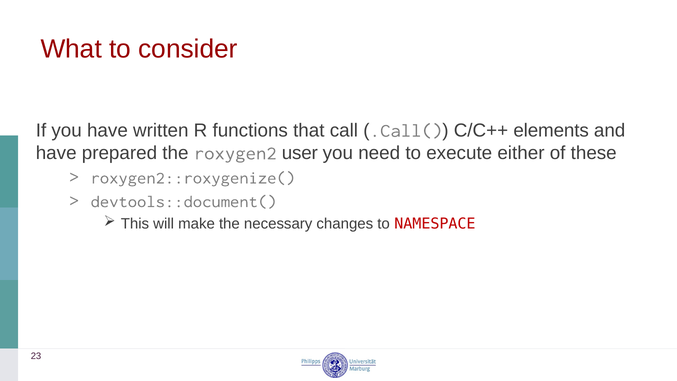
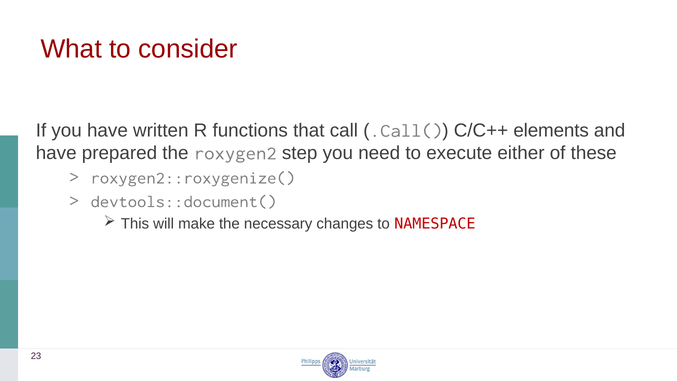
user: user -> step
